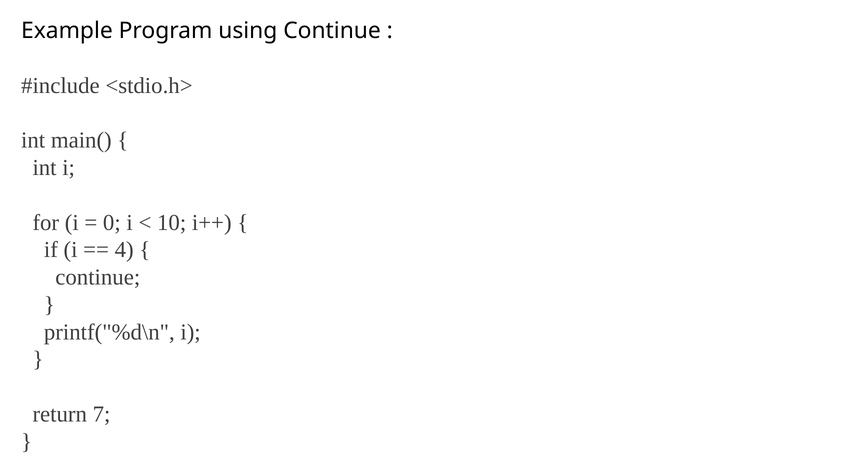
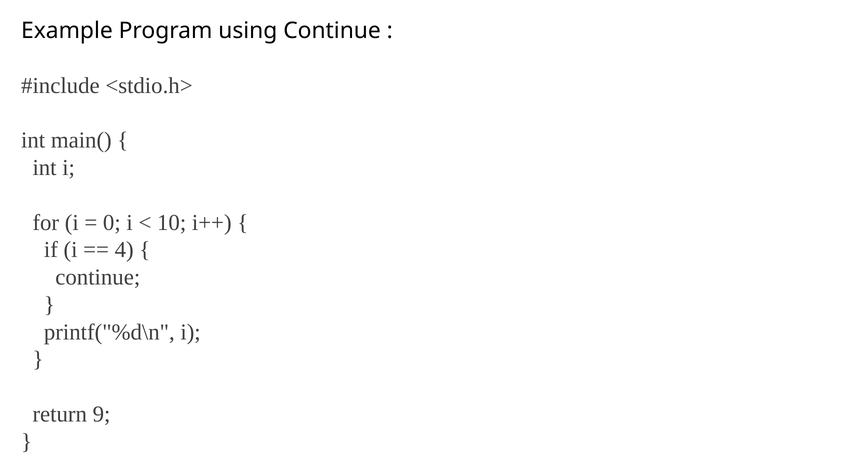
7: 7 -> 9
